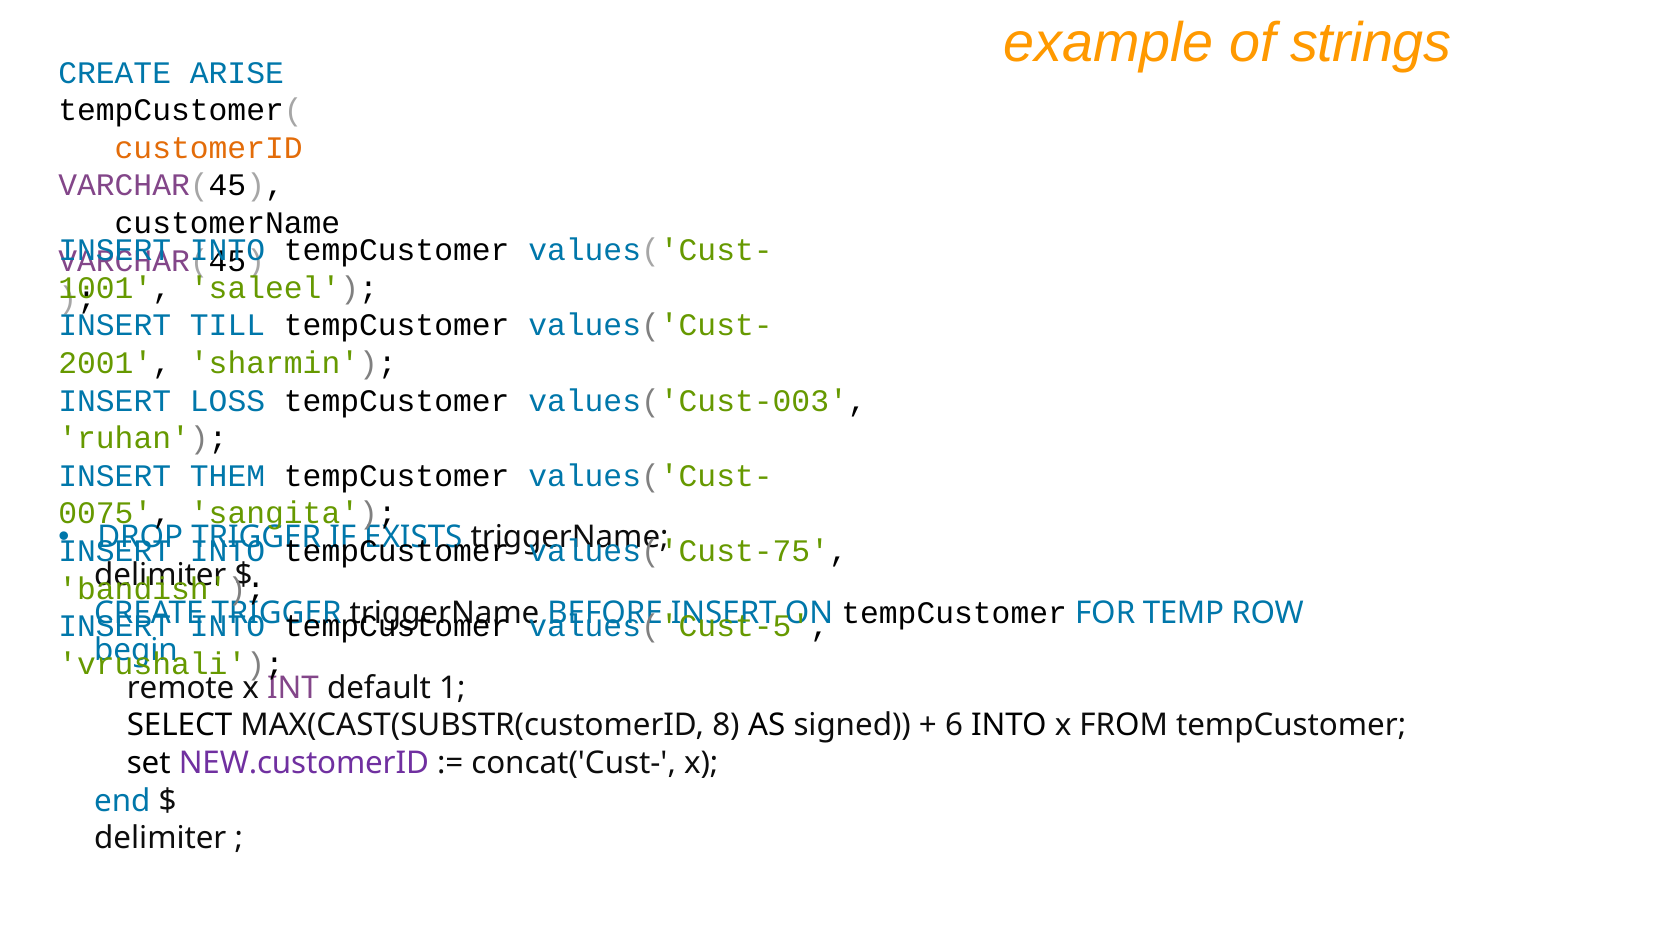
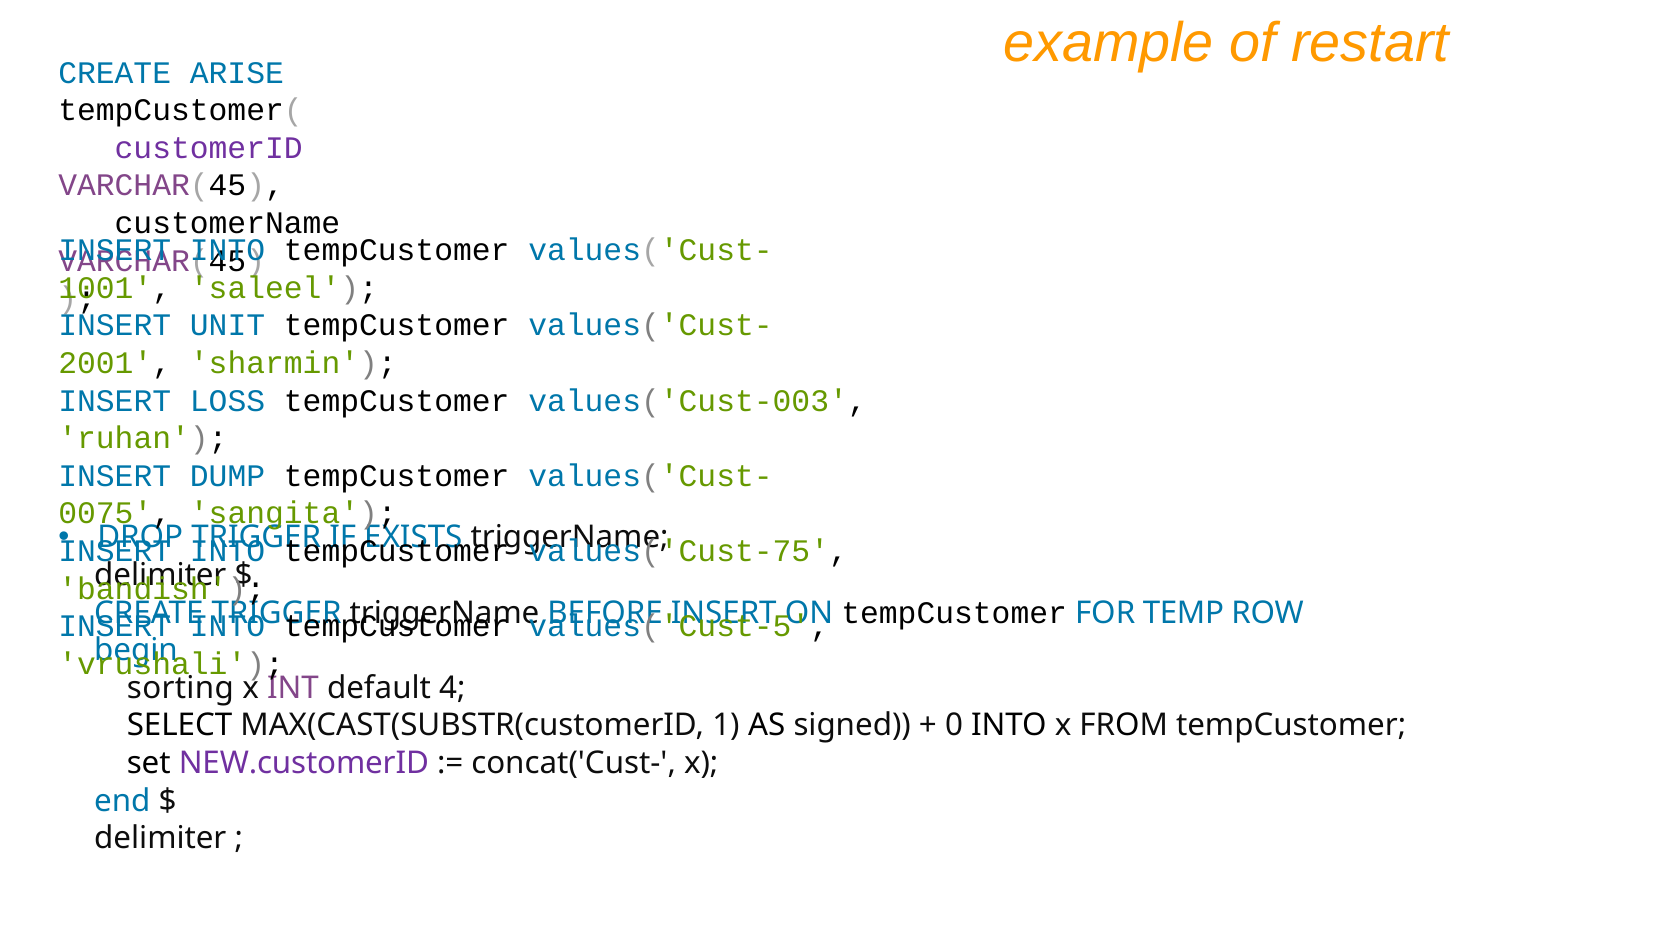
strings: strings -> restart
customerID colour: orange -> purple
TILL: TILL -> UNIT
THEM: THEM -> DUMP
remote: remote -> sorting
1: 1 -> 4
8: 8 -> 1
6: 6 -> 0
